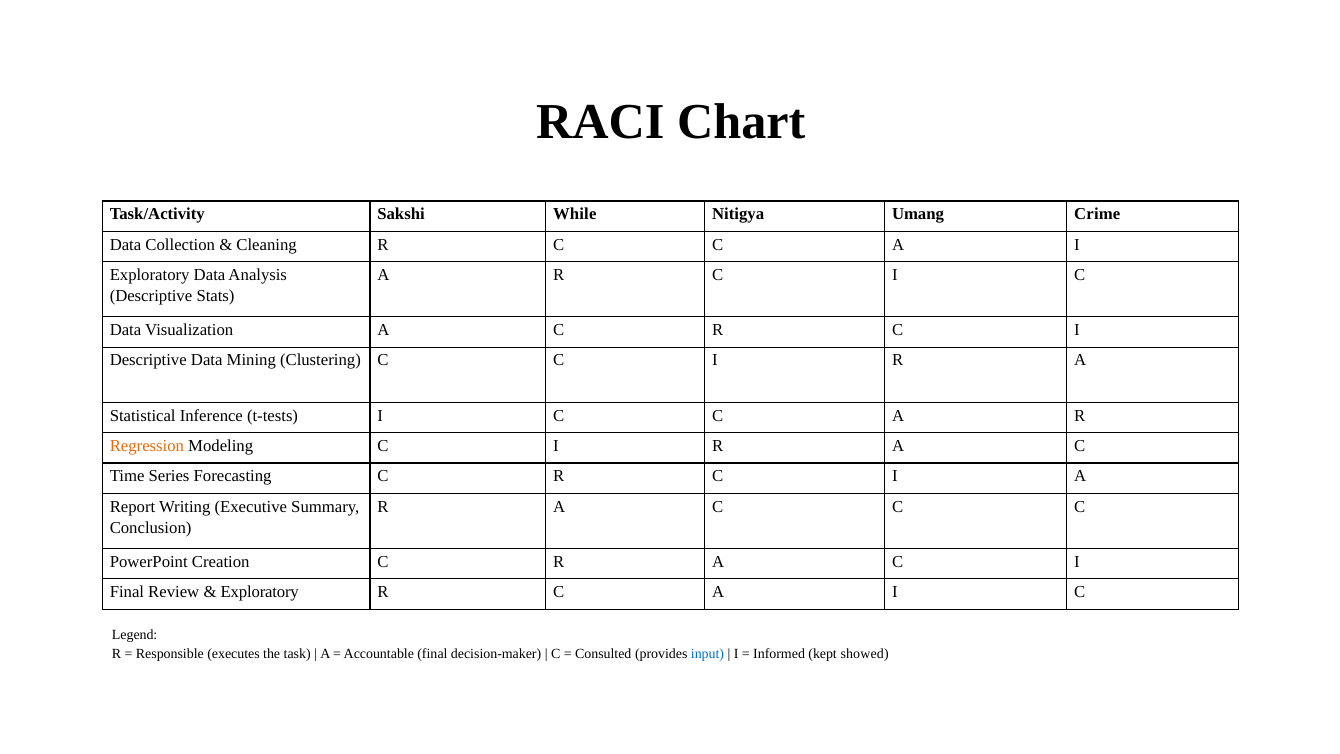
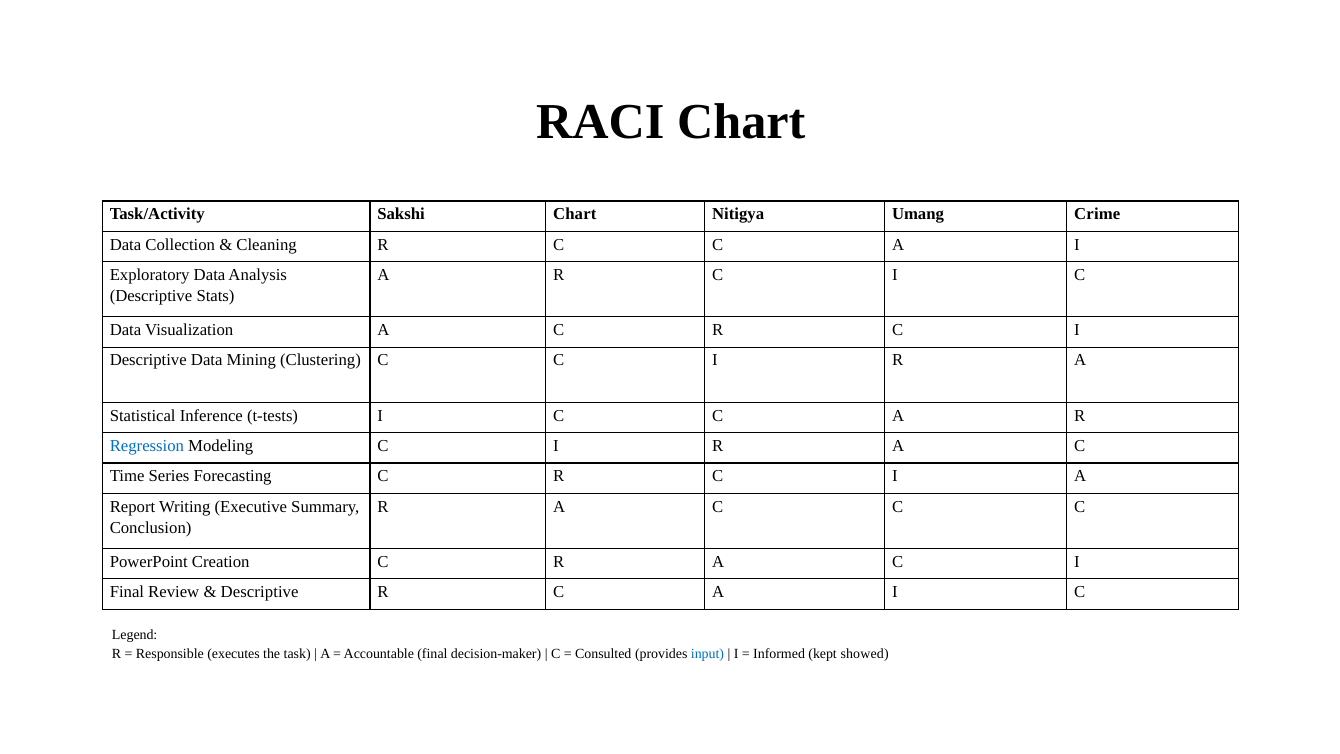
Sakshi While: While -> Chart
Regression colour: orange -> blue
Exploratory at (260, 592): Exploratory -> Descriptive
